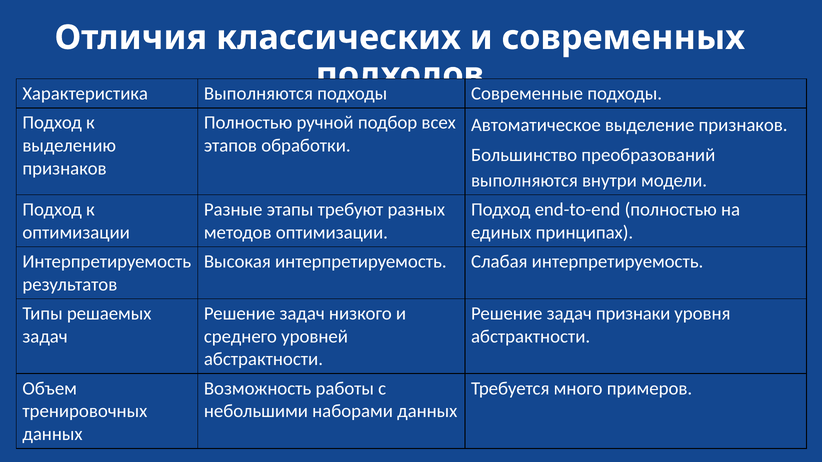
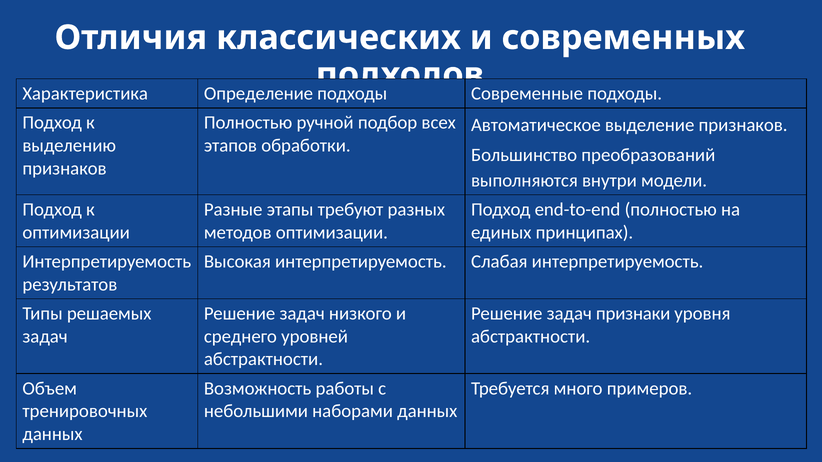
Характеристика Выполняются: Выполняются -> Определение
